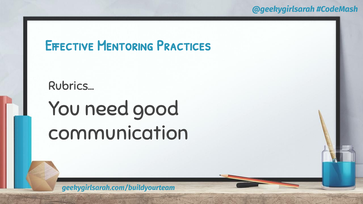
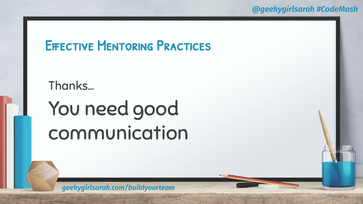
Rubrics…: Rubrics… -> Thanks…
